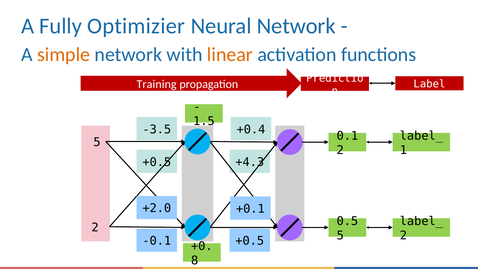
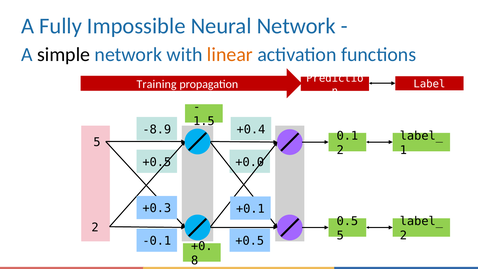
Optimizier: Optimizier -> Impossible
simple colour: orange -> black
-3.5: -3.5 -> -8.9
+4.3: +4.3 -> +0.0
+2.0: +2.0 -> +0.3
